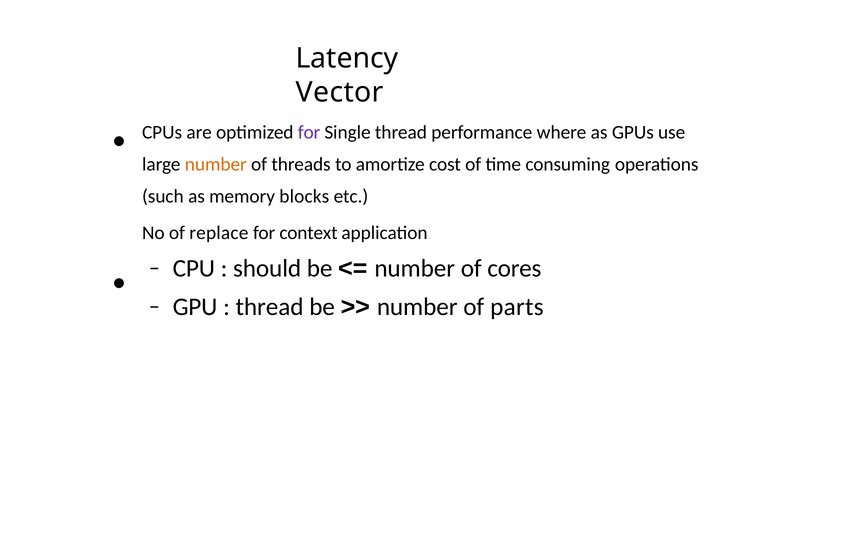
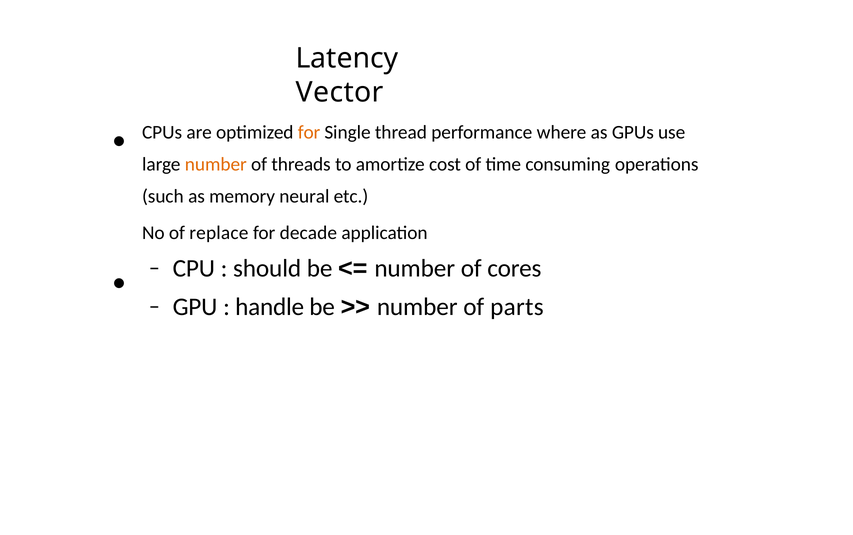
for at (309, 132) colour: purple -> orange
blocks: blocks -> neural
context: context -> decade
thread at (270, 307): thread -> handle
